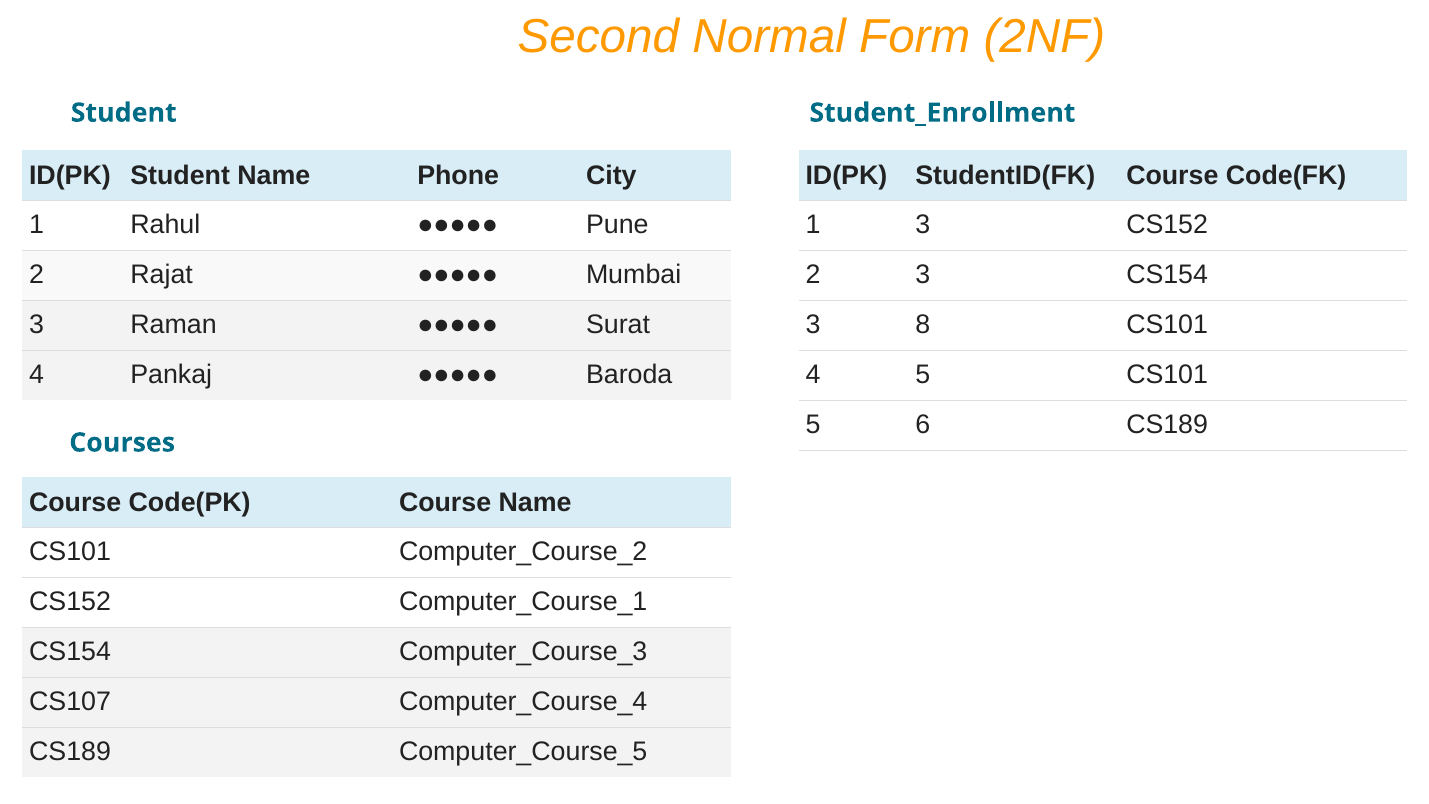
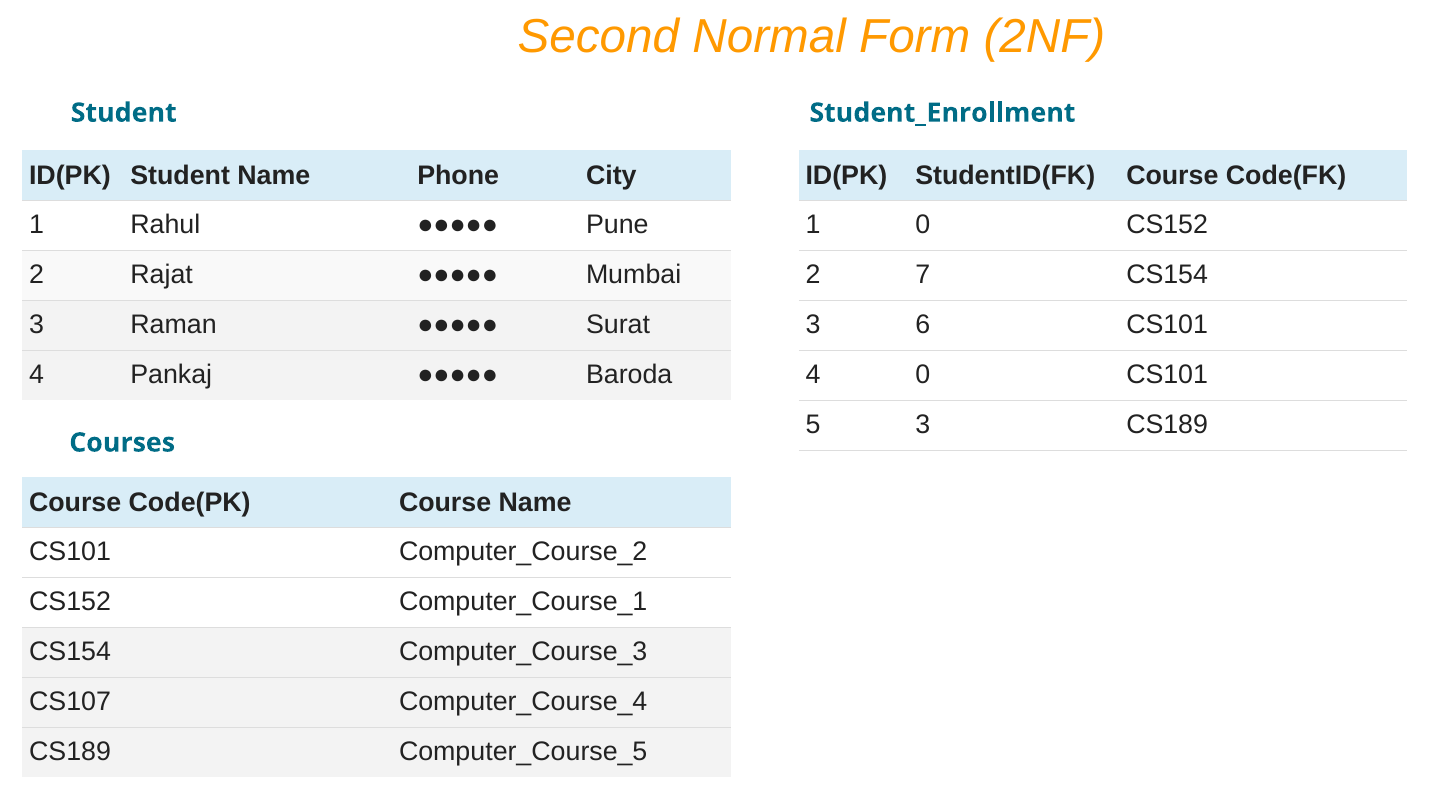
1 3: 3 -> 0
2 3: 3 -> 7
8: 8 -> 6
4 5: 5 -> 0
5 6: 6 -> 3
